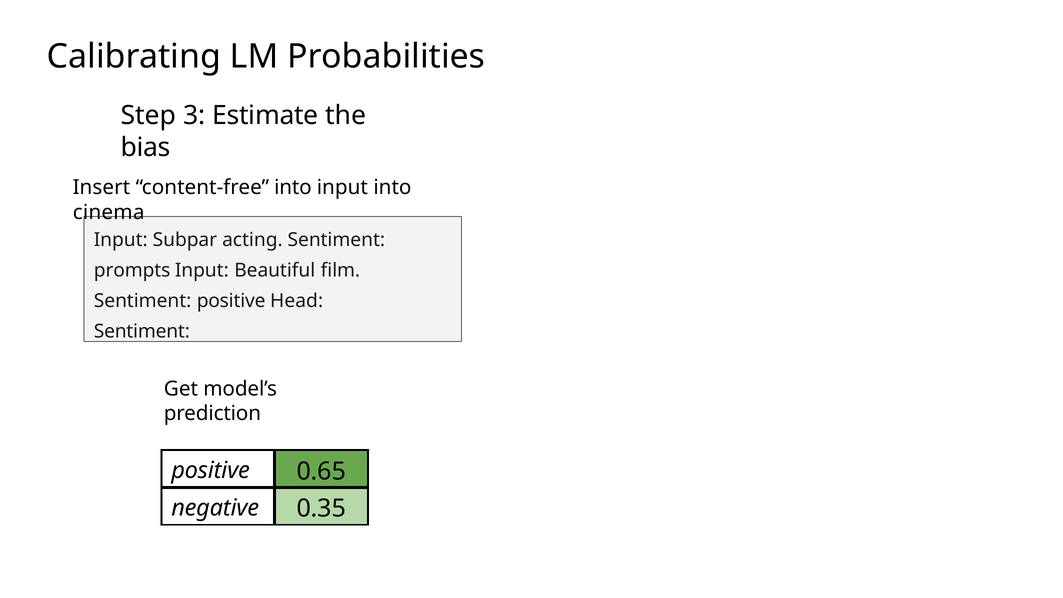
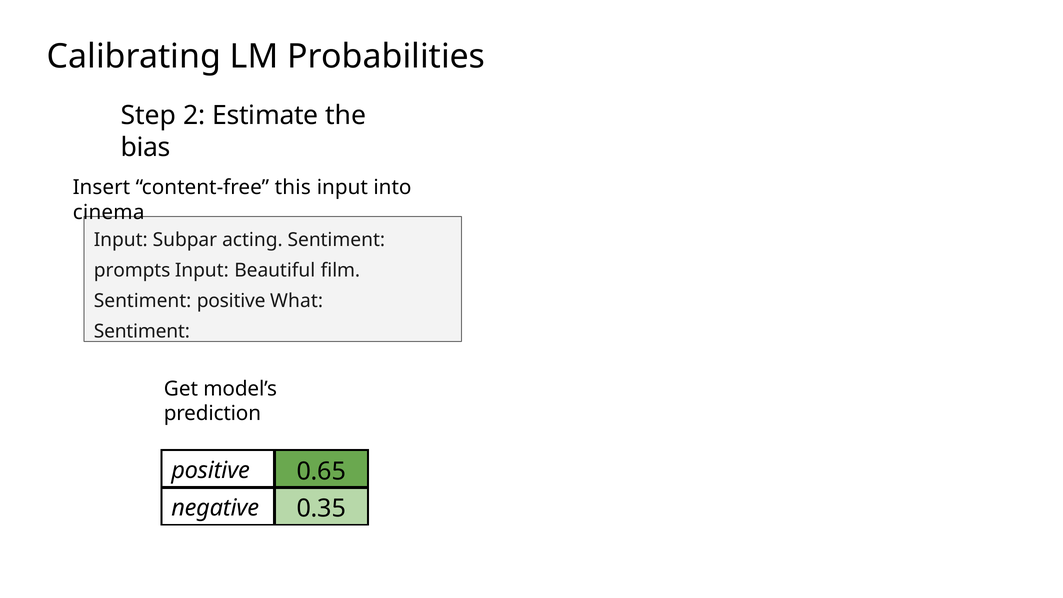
3: 3 -> 2
content-free into: into -> this
Head: Head -> What
